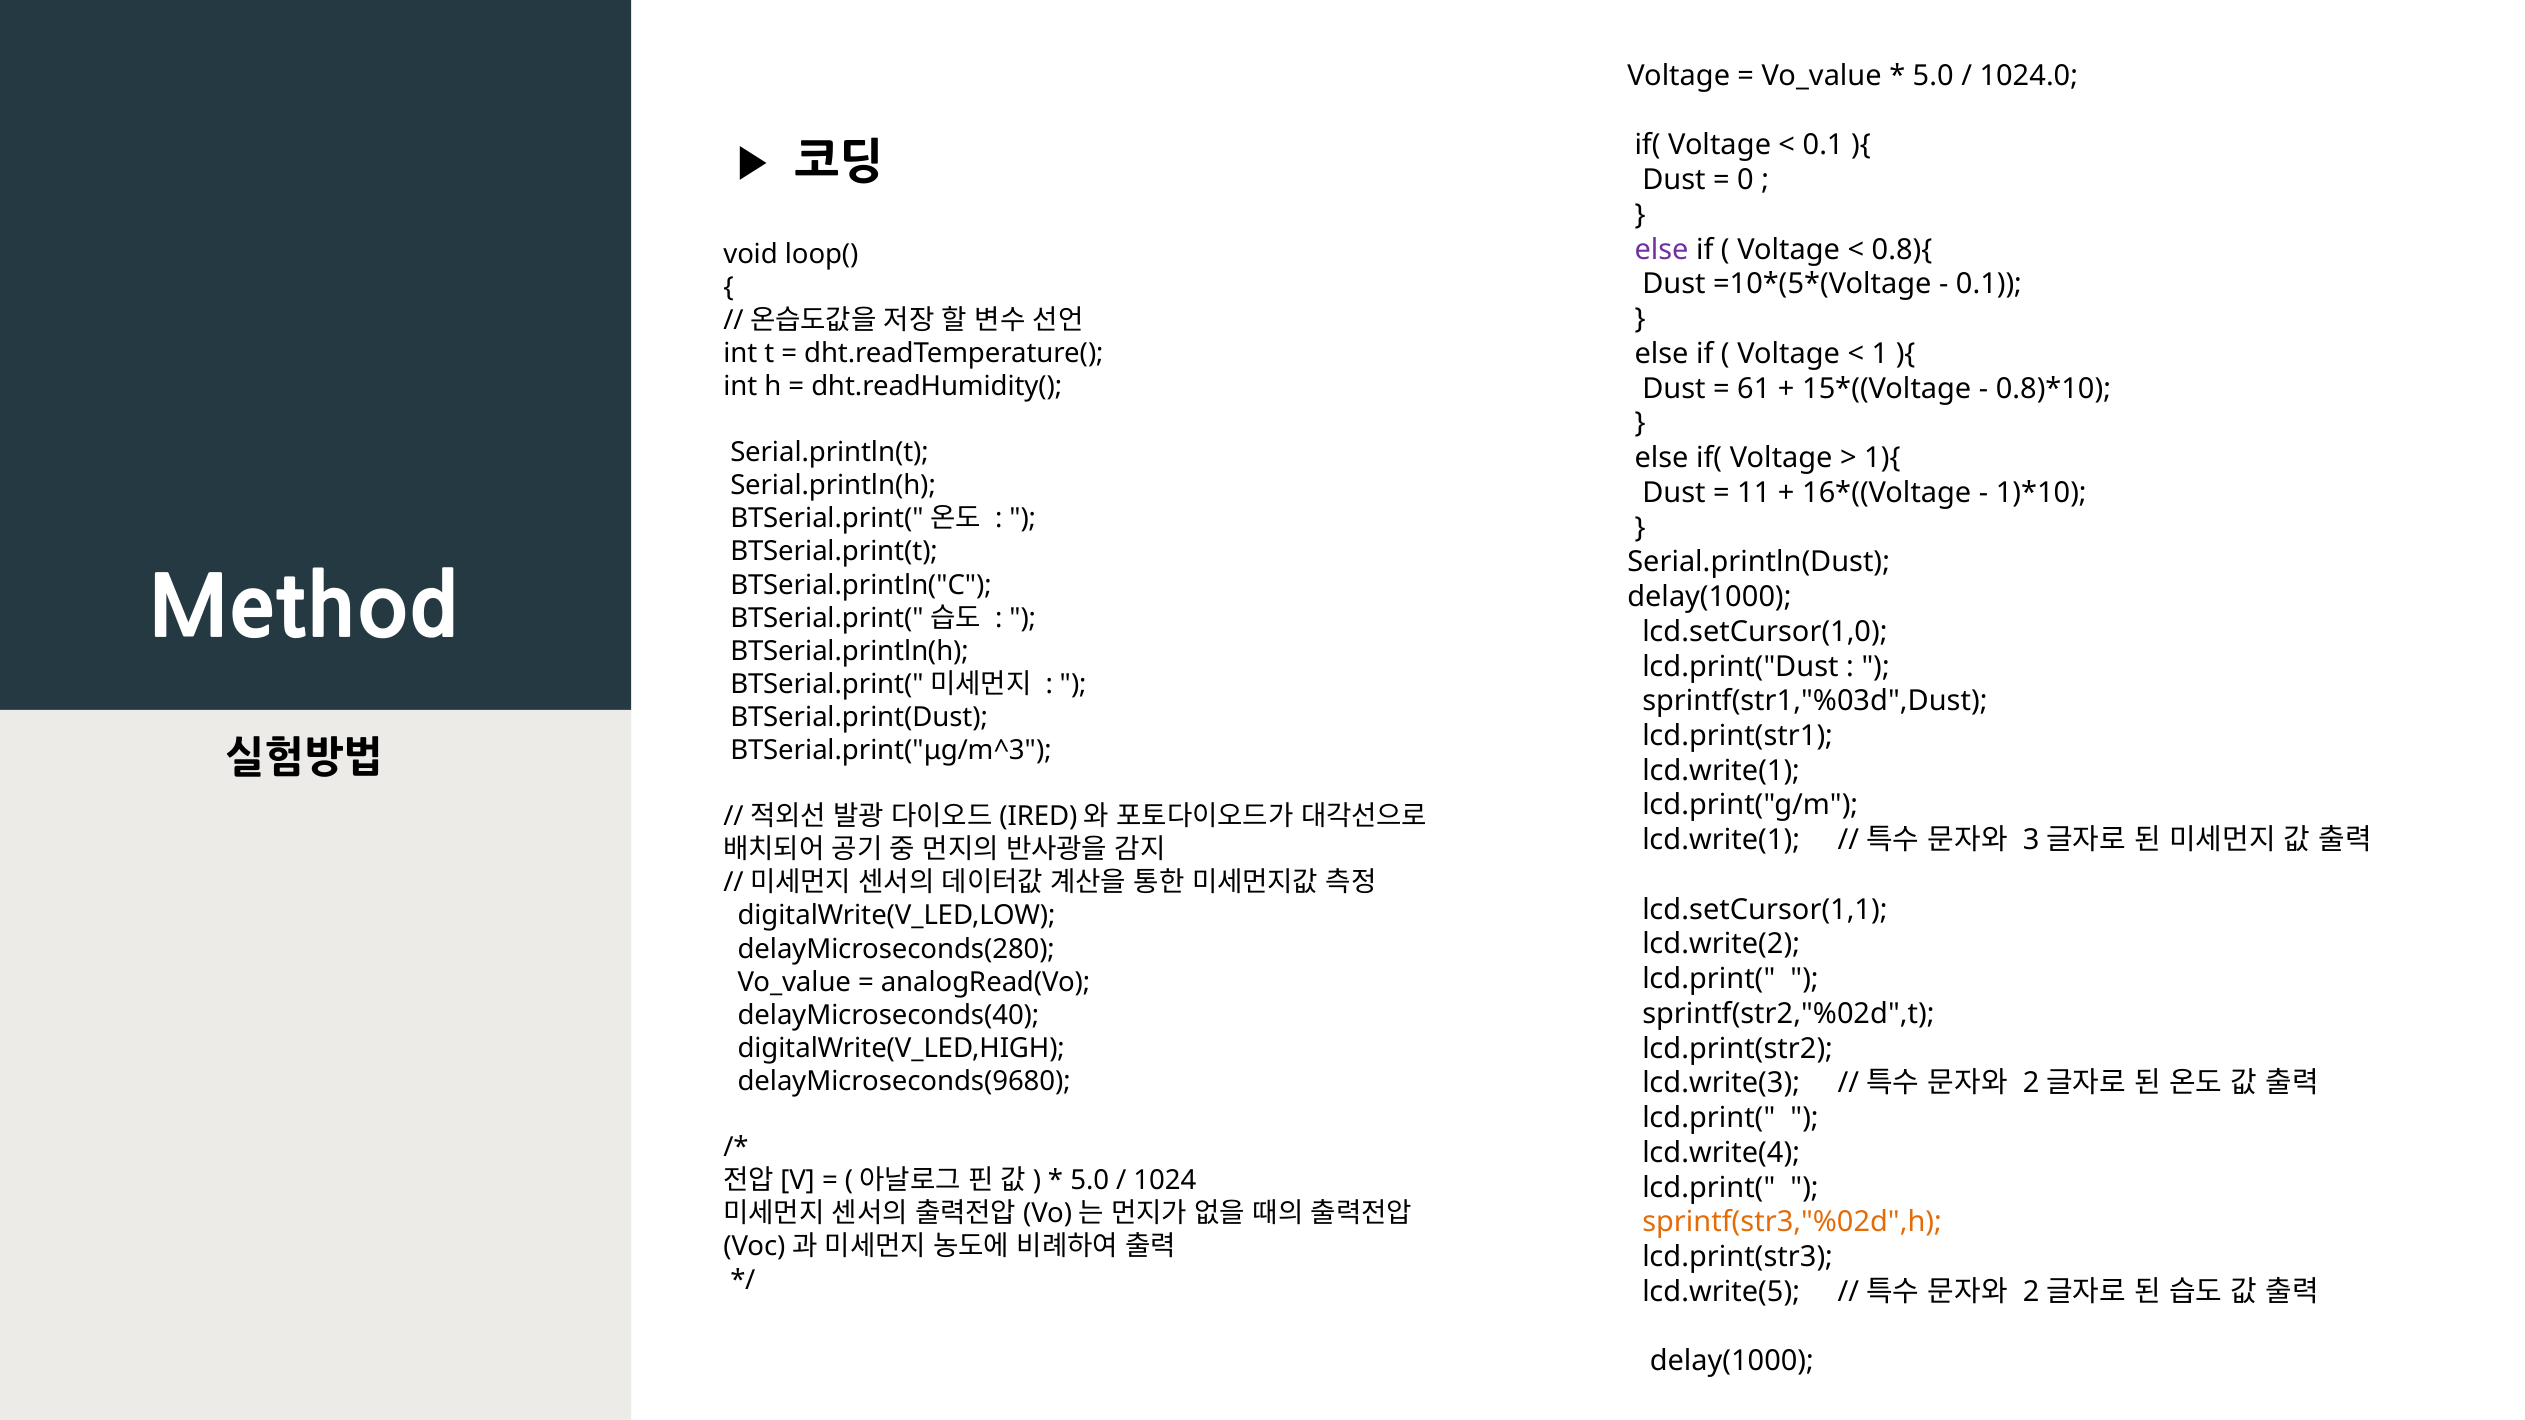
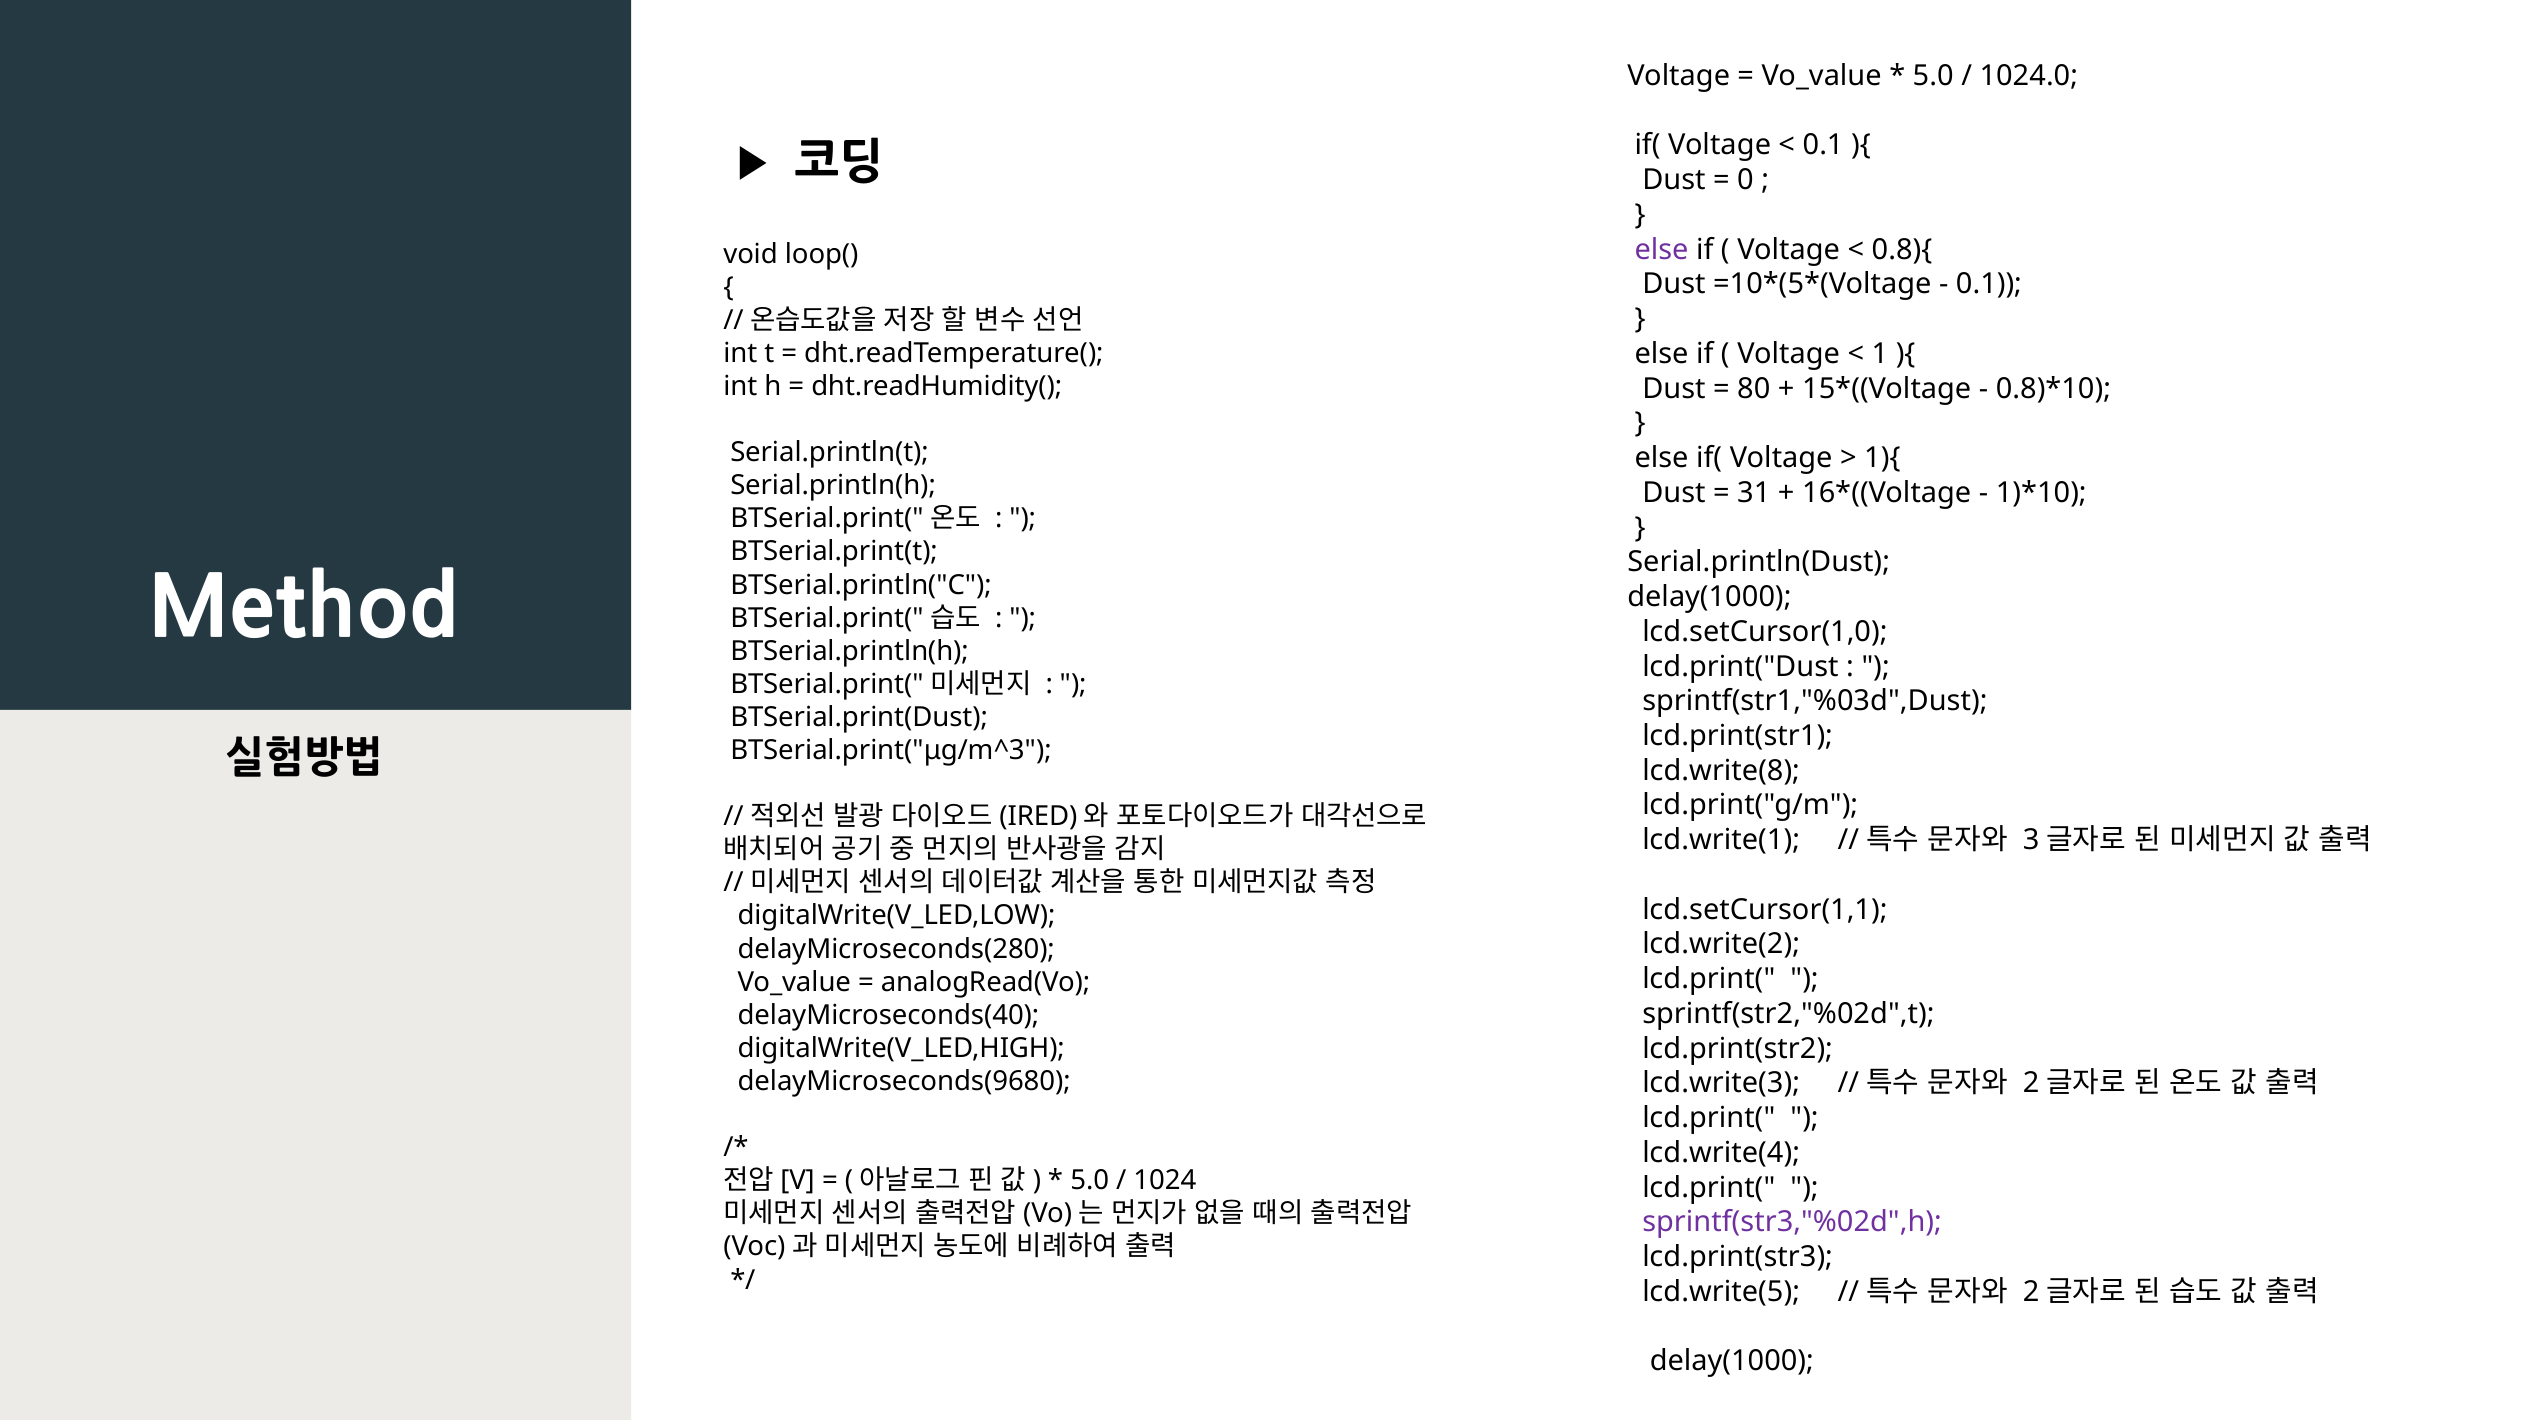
61: 61 -> 80
11: 11 -> 31
lcd.write(1 at (1721, 771): lcd.write(1 -> lcd.write(8
sprintf(str3,"%02d",h colour: orange -> purple
